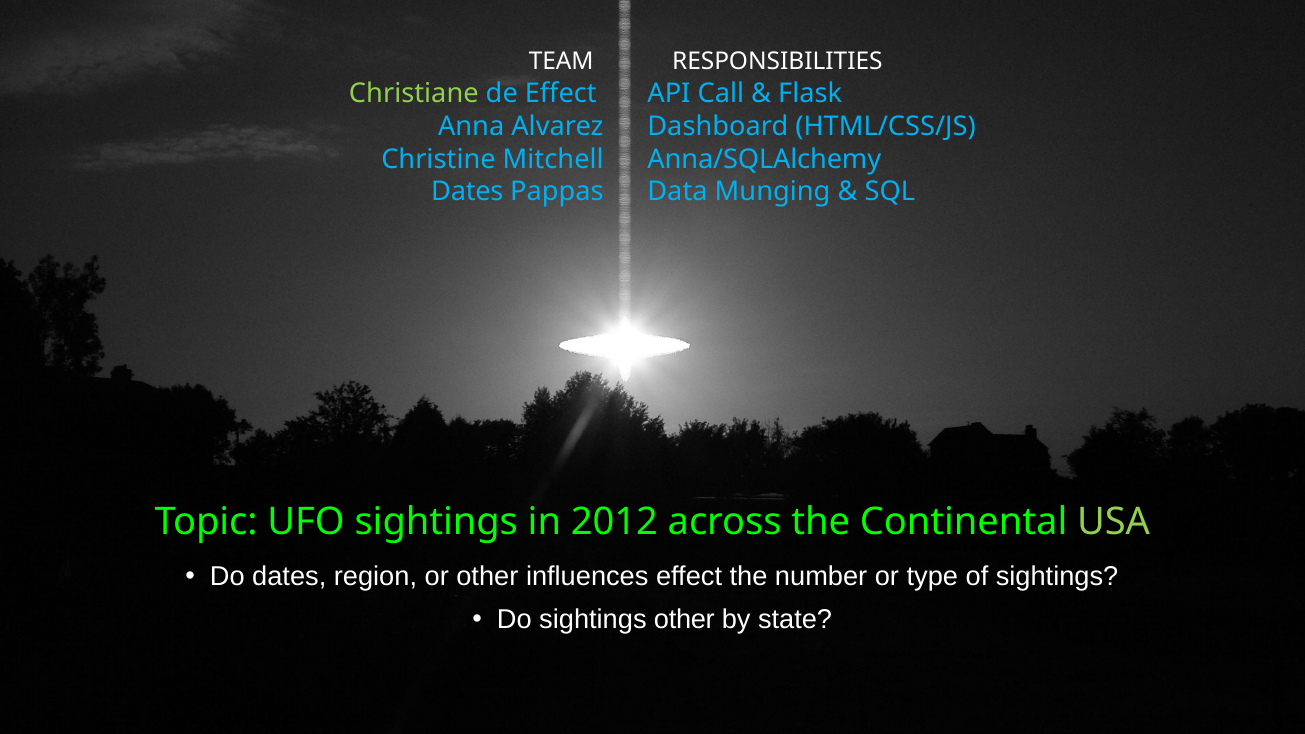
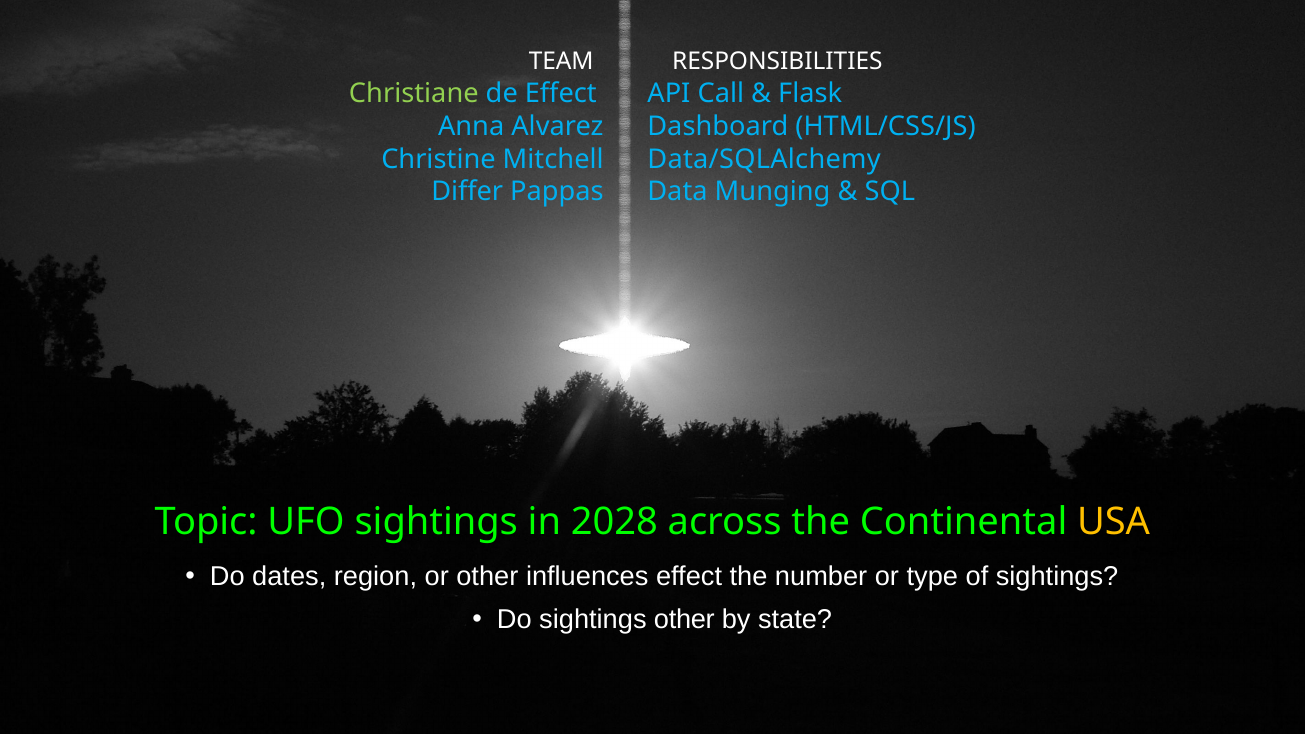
Anna/SQLAlchemy: Anna/SQLAlchemy -> Data/SQLAlchemy
Dates at (467, 192): Dates -> Differ
2012: 2012 -> 2028
USA colour: light green -> yellow
